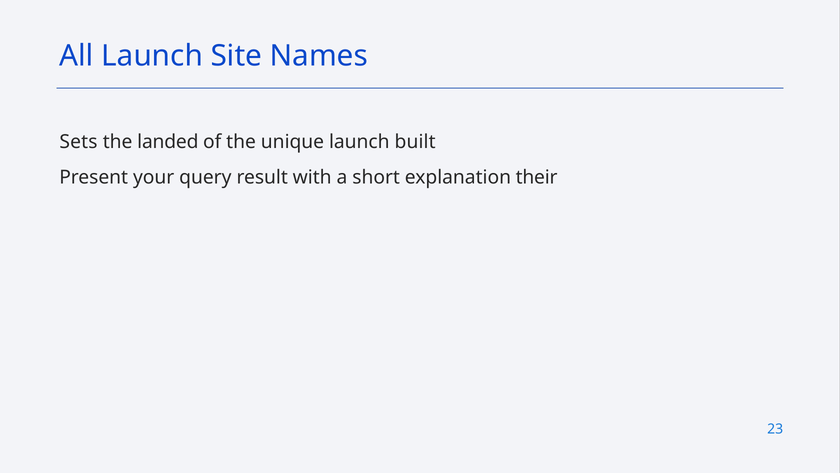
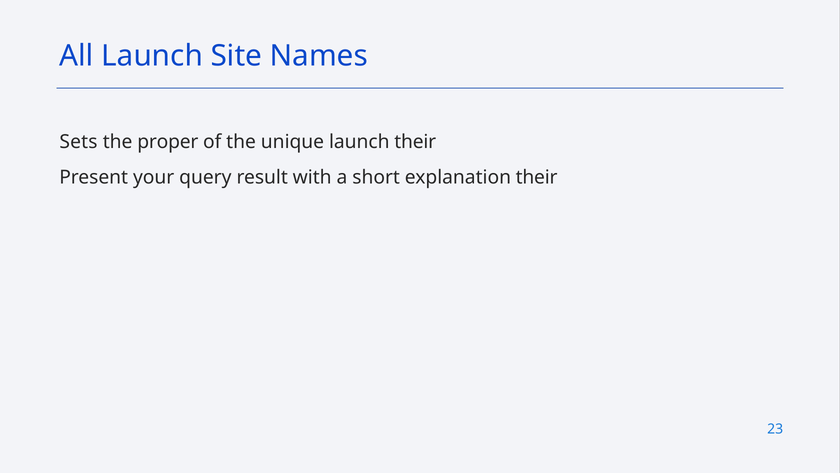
landed: landed -> proper
launch built: built -> their
